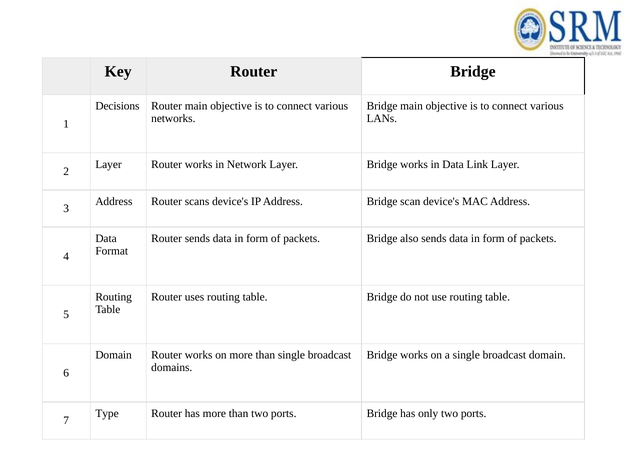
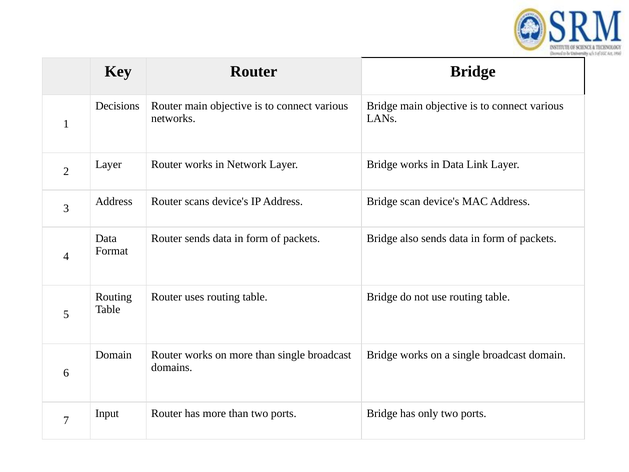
Type: Type -> Input
